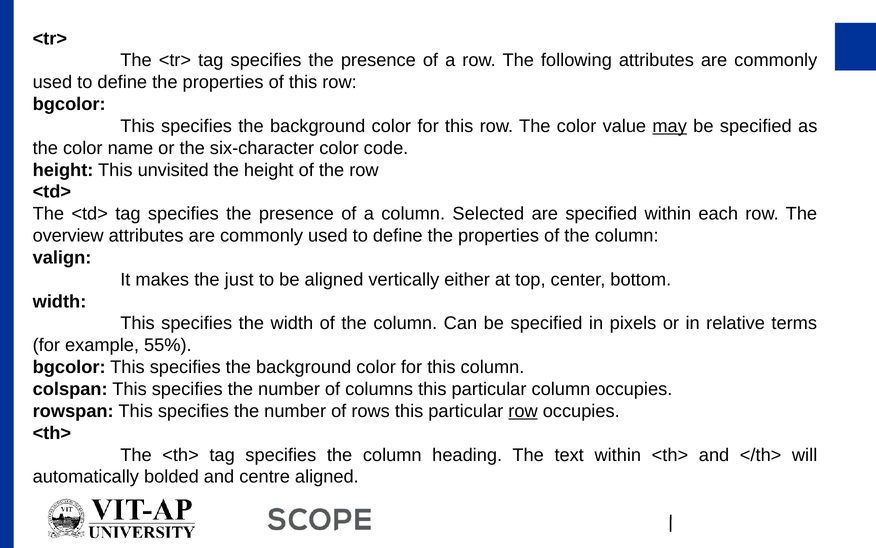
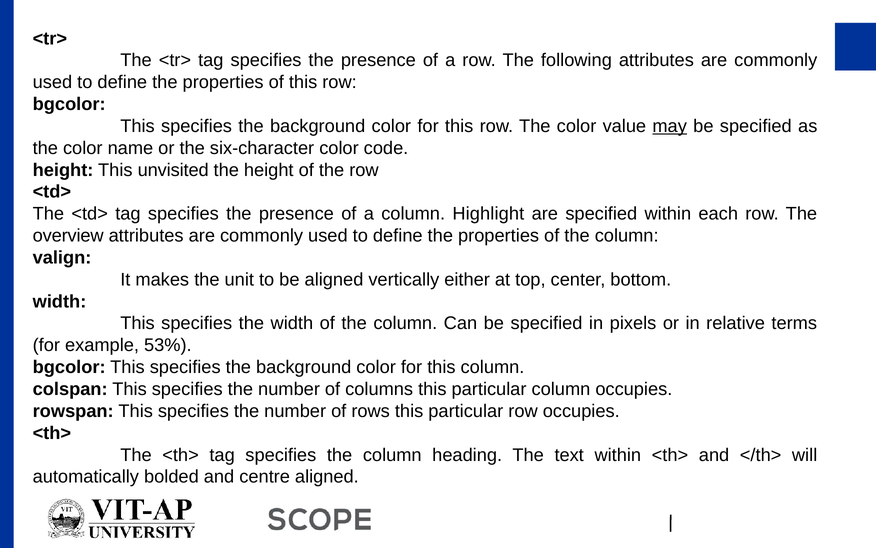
Selected: Selected -> Highlight
just: just -> unit
55%: 55% -> 53%
row at (523, 411) underline: present -> none
